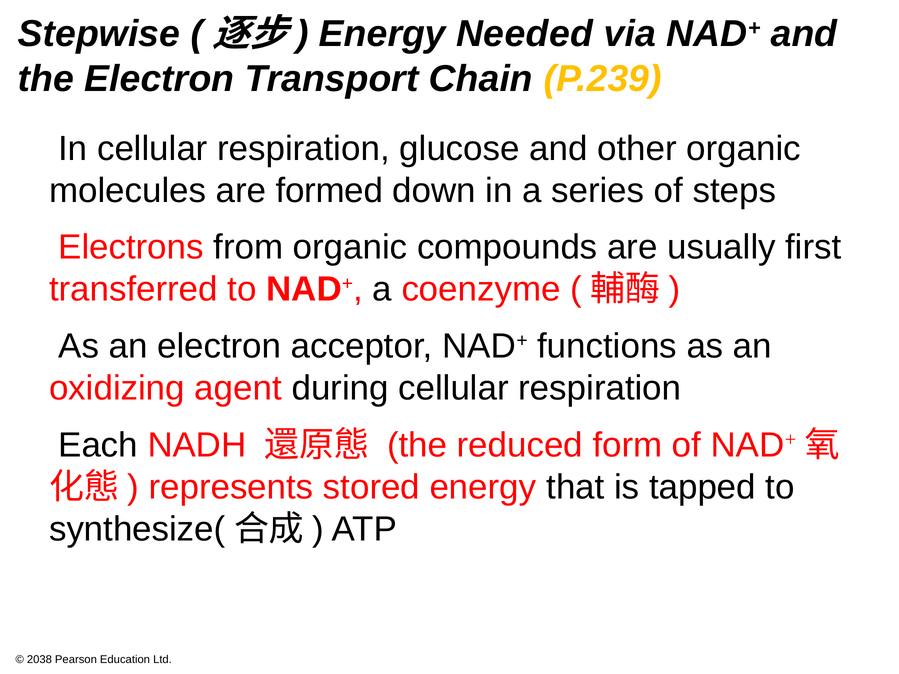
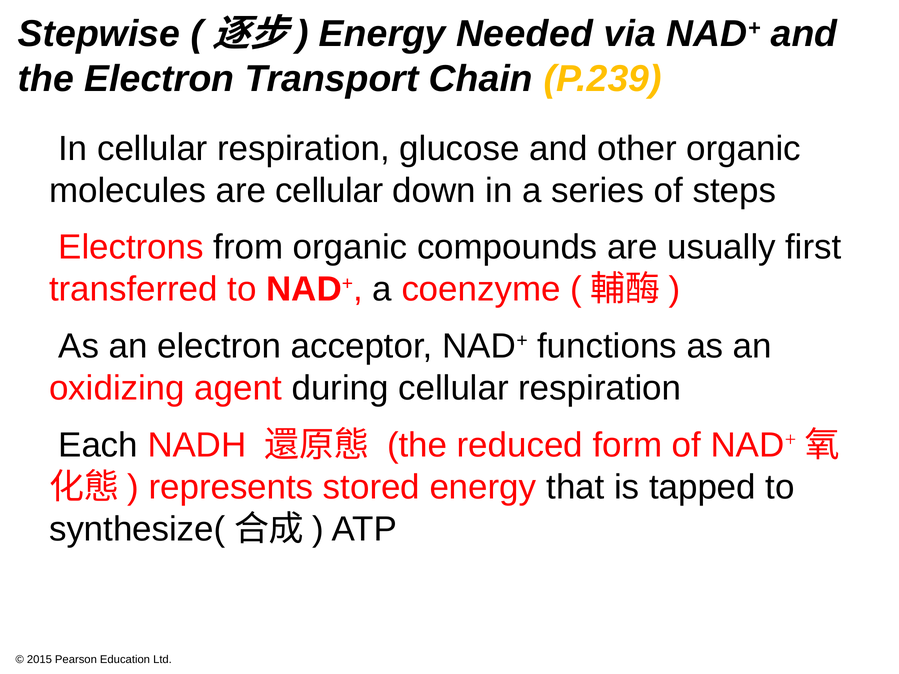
are formed: formed -> cellular
2038: 2038 -> 2015
